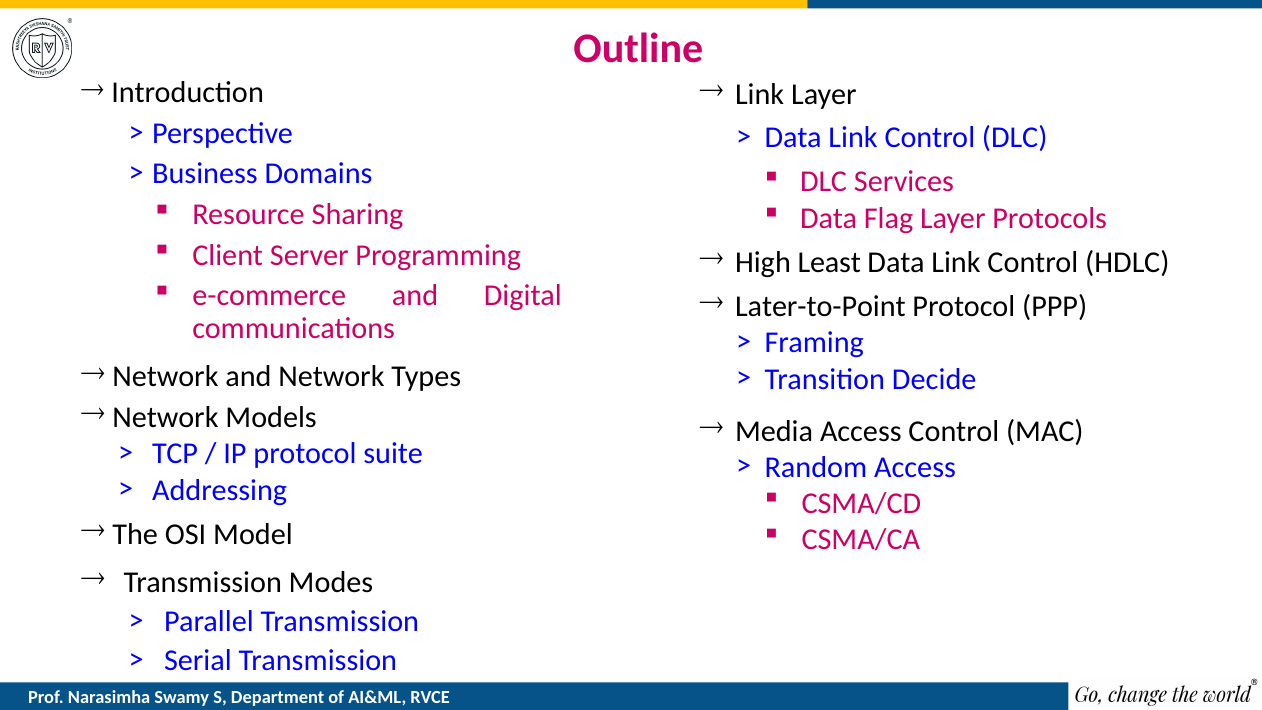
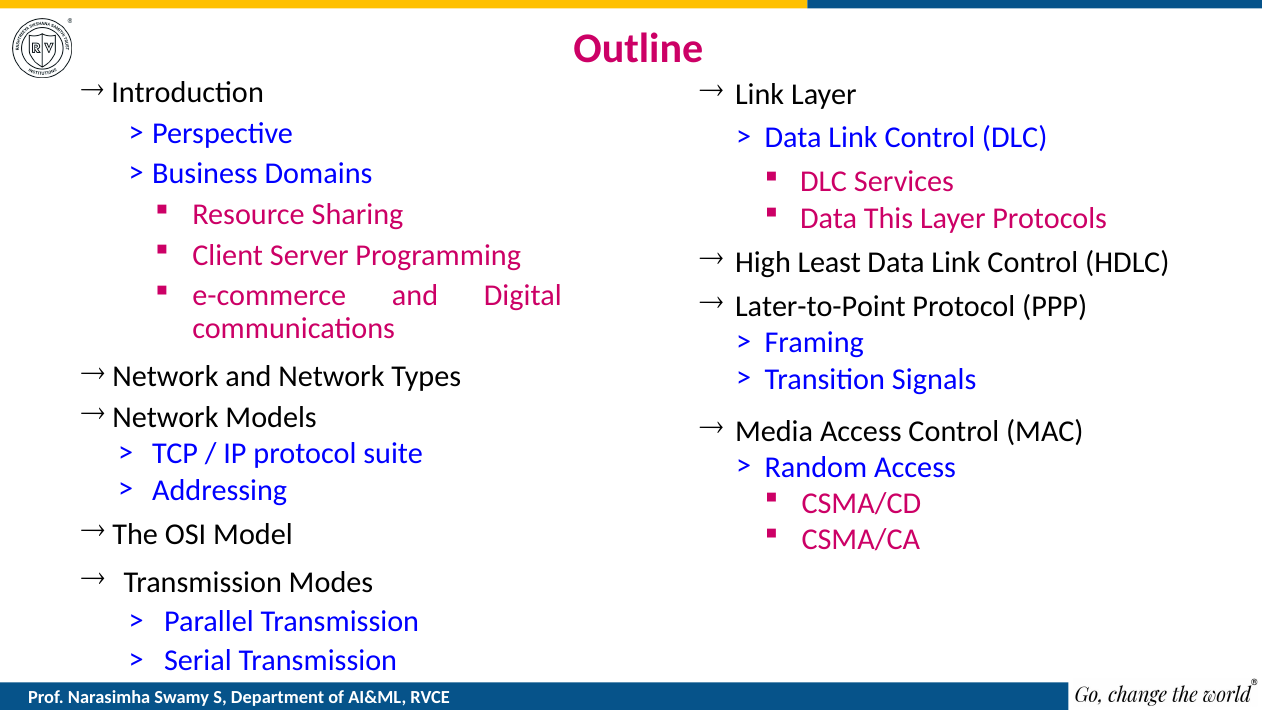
Flag: Flag -> This
Decide: Decide -> Signals
